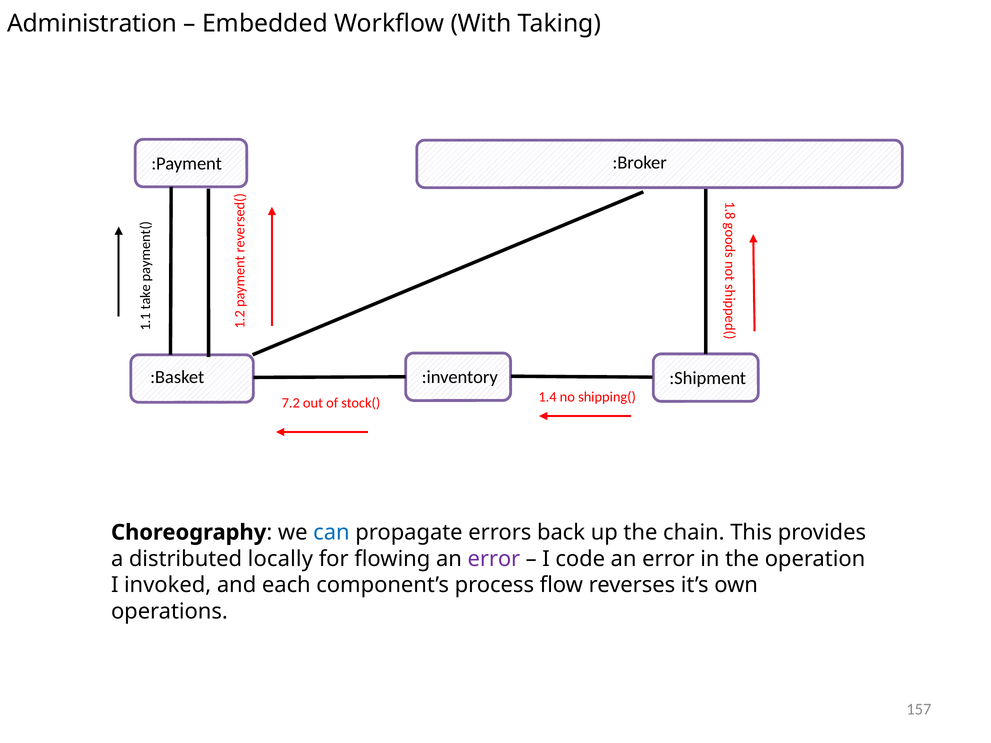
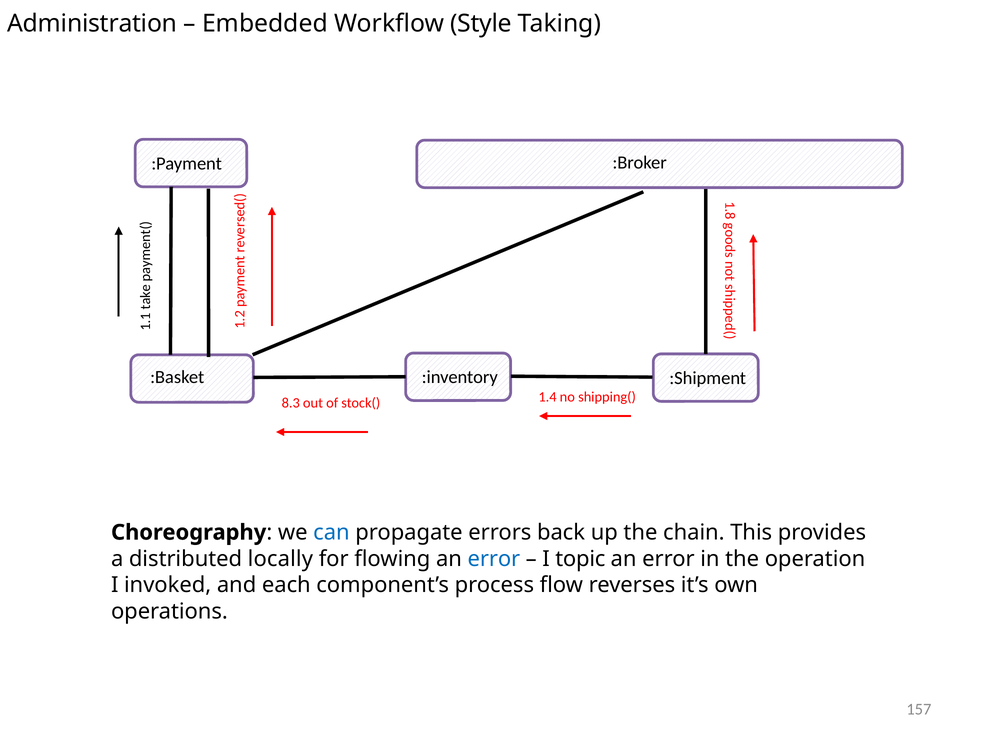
With: With -> Style
7.2: 7.2 -> 8.3
error at (494, 559) colour: purple -> blue
code: code -> topic
